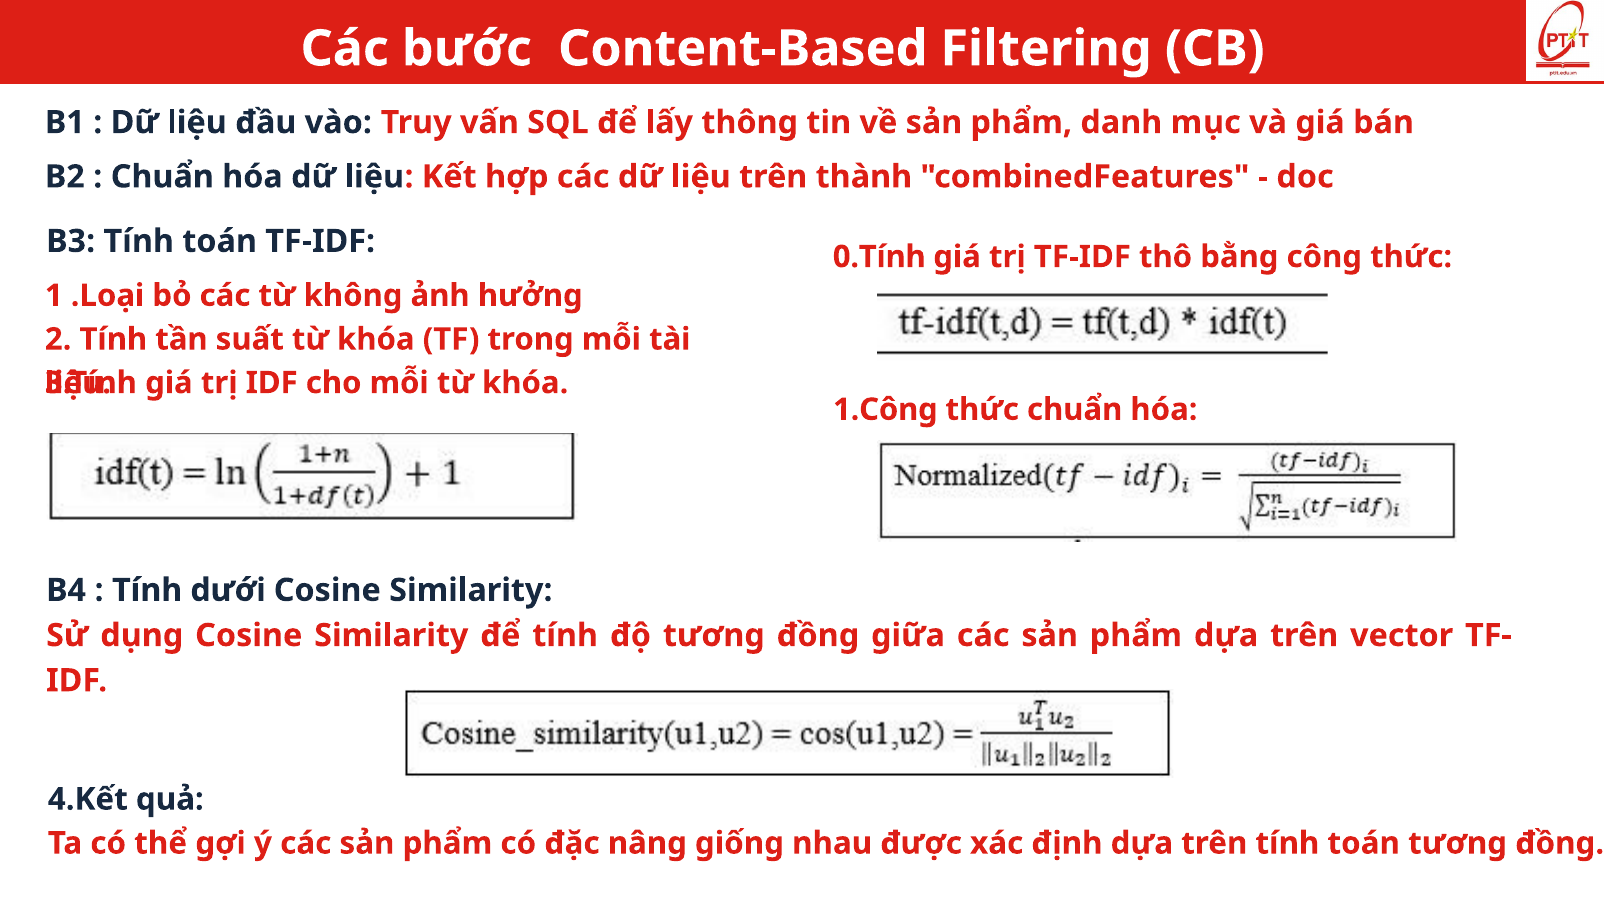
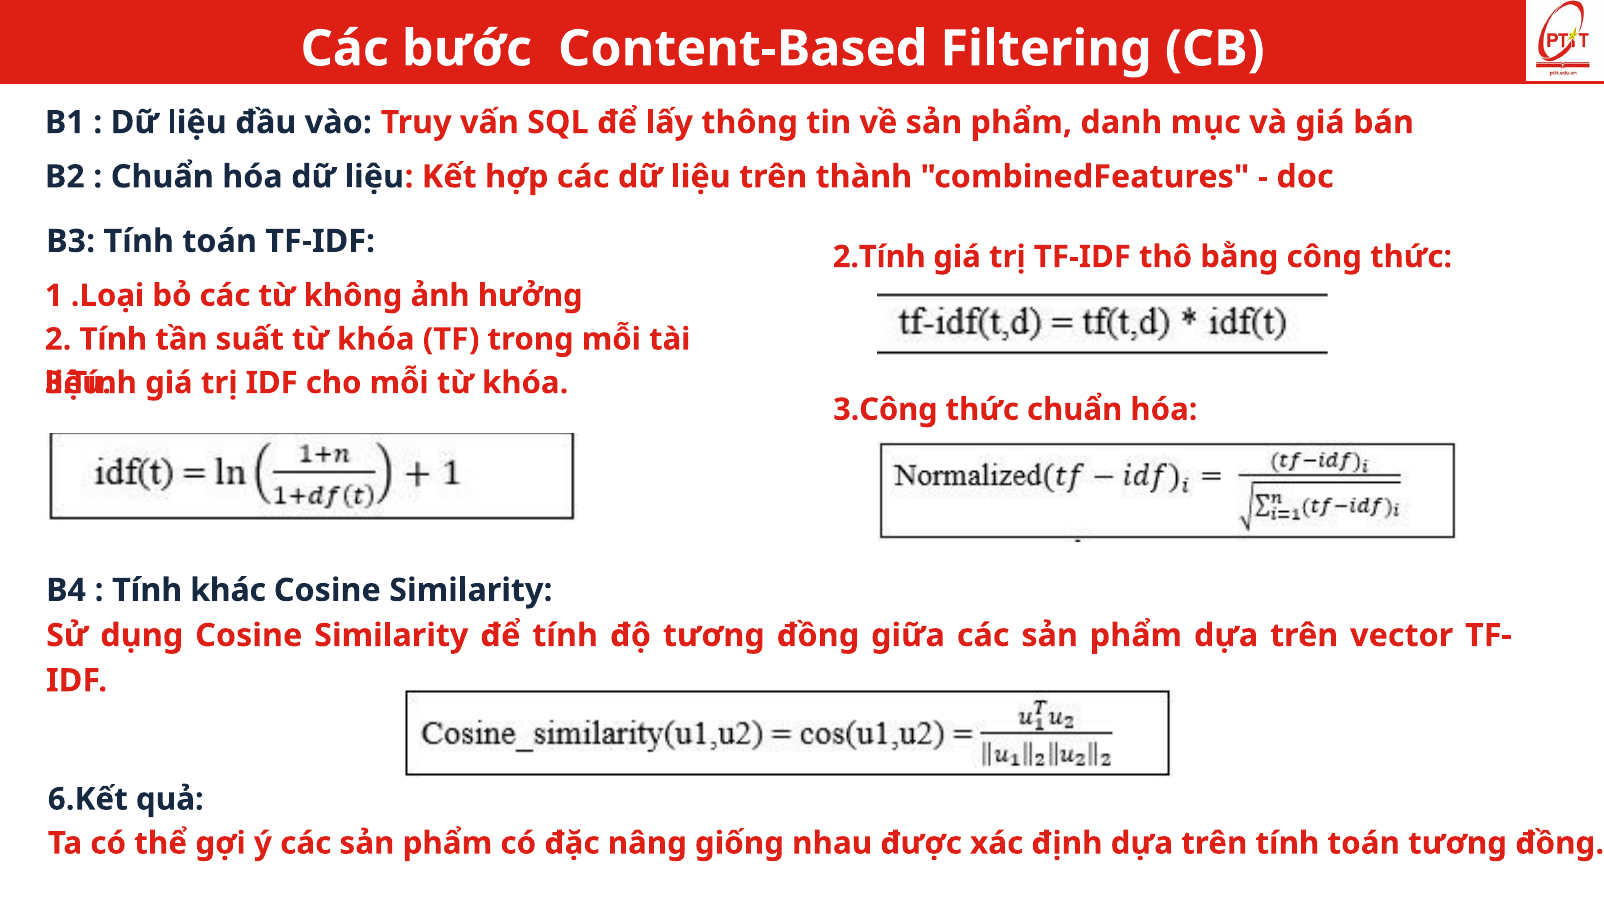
0.Tính: 0.Tính -> 2.Tính
1.Công: 1.Công -> 3.Công
dưới: dưới -> khác
4.Kết: 4.Kết -> 6.Kết
